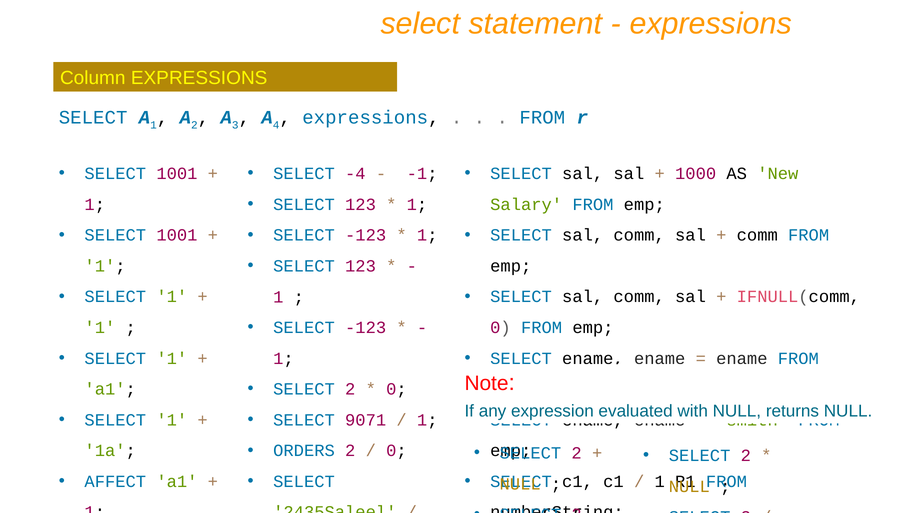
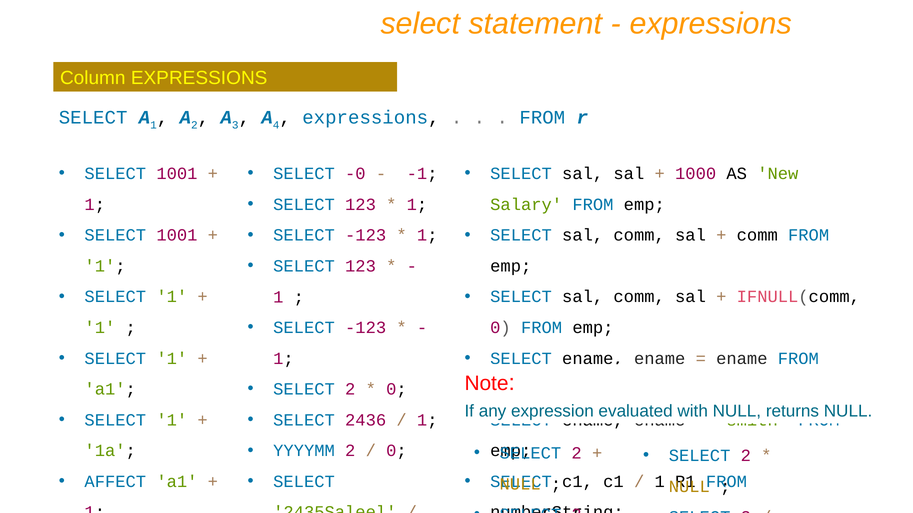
-4: -4 -> -0
9071: 9071 -> 2436
ORDERS: ORDERS -> YYYYMM
